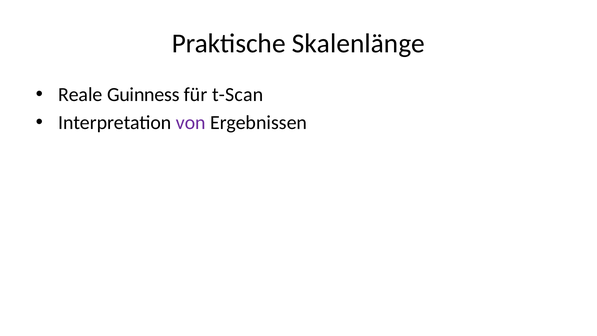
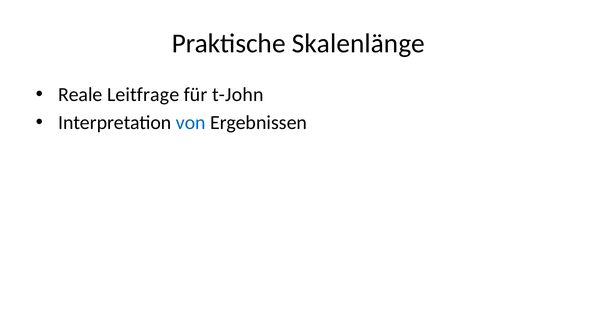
Guinness: Guinness -> Leitfrage
t-Scan: t-Scan -> t-John
von colour: purple -> blue
